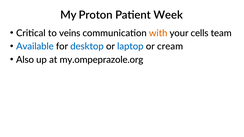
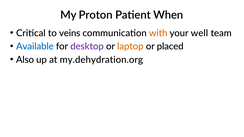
Week: Week -> When
cells: cells -> well
desktop colour: blue -> purple
laptop colour: blue -> orange
cream: cream -> placed
my.ompeprazole.org: my.ompeprazole.org -> my.dehydration.org
